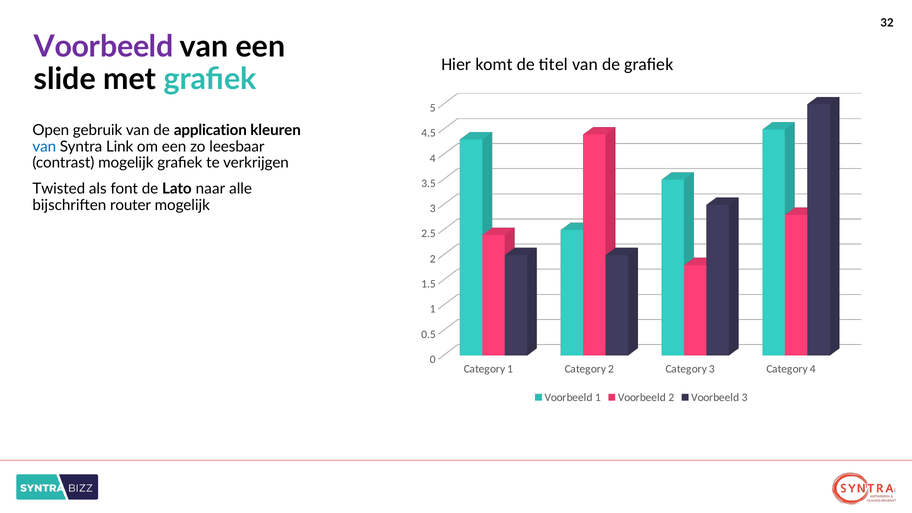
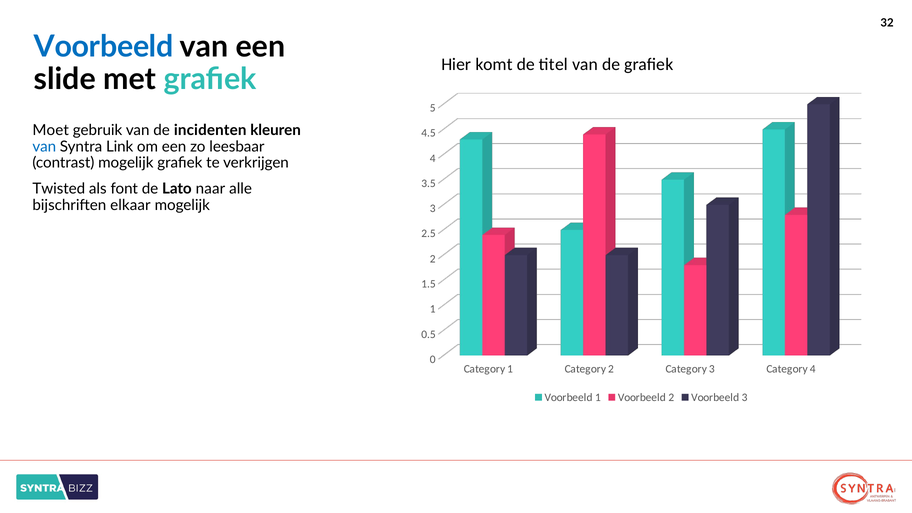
Voorbeeld at (104, 47) colour: purple -> blue
Open: Open -> Moet
application: application -> incidenten
router: router -> elkaar
